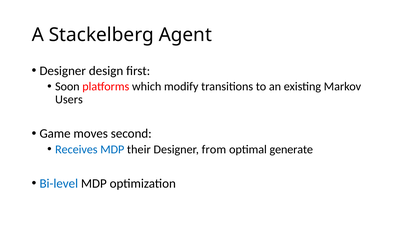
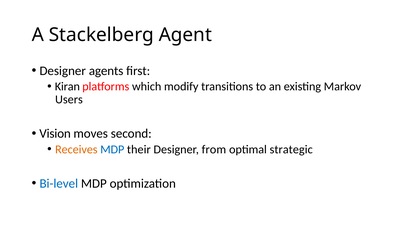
design: design -> agents
Soon: Soon -> Kiran
Game: Game -> Vision
Receives colour: blue -> orange
generate: generate -> strategic
